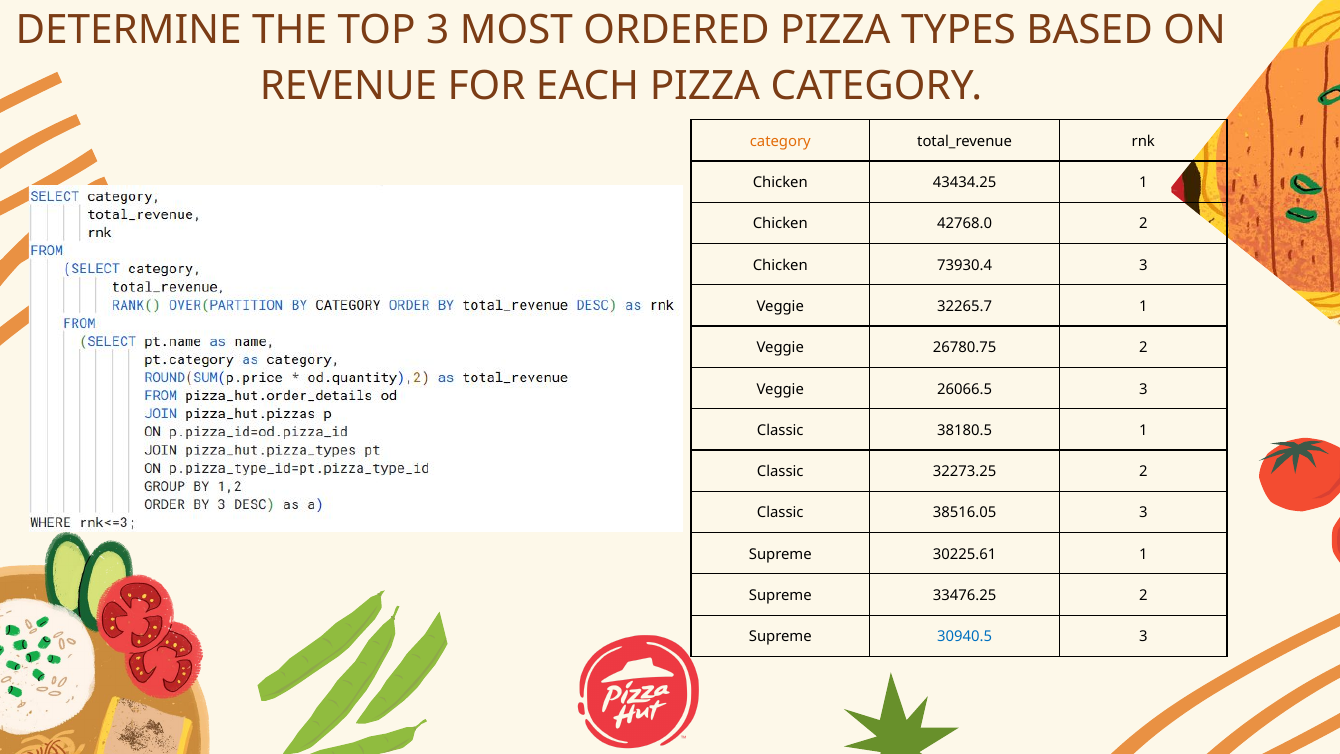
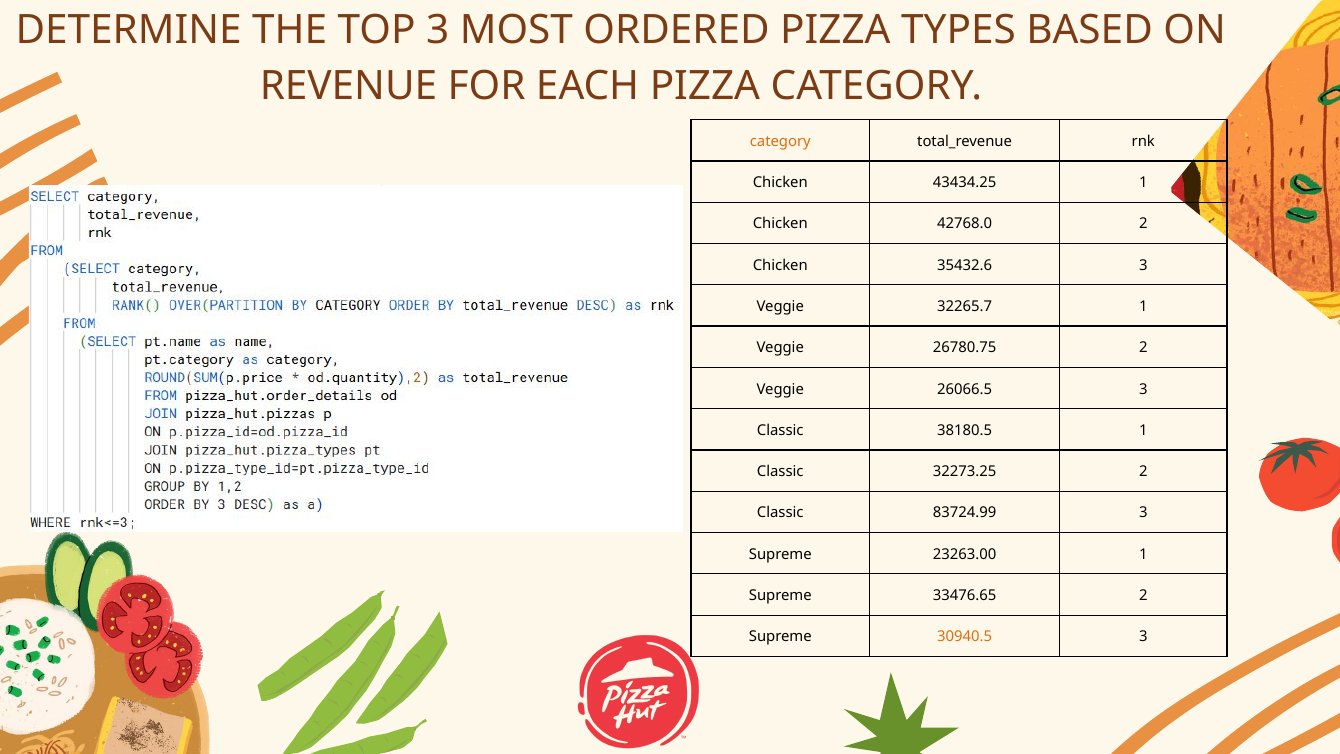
73930.4: 73930.4 -> 35432.6
38516.05: 38516.05 -> 83724.99
30225.61: 30225.61 -> 23263.00
33476.25: 33476.25 -> 33476.65
30940.5 colour: blue -> orange
